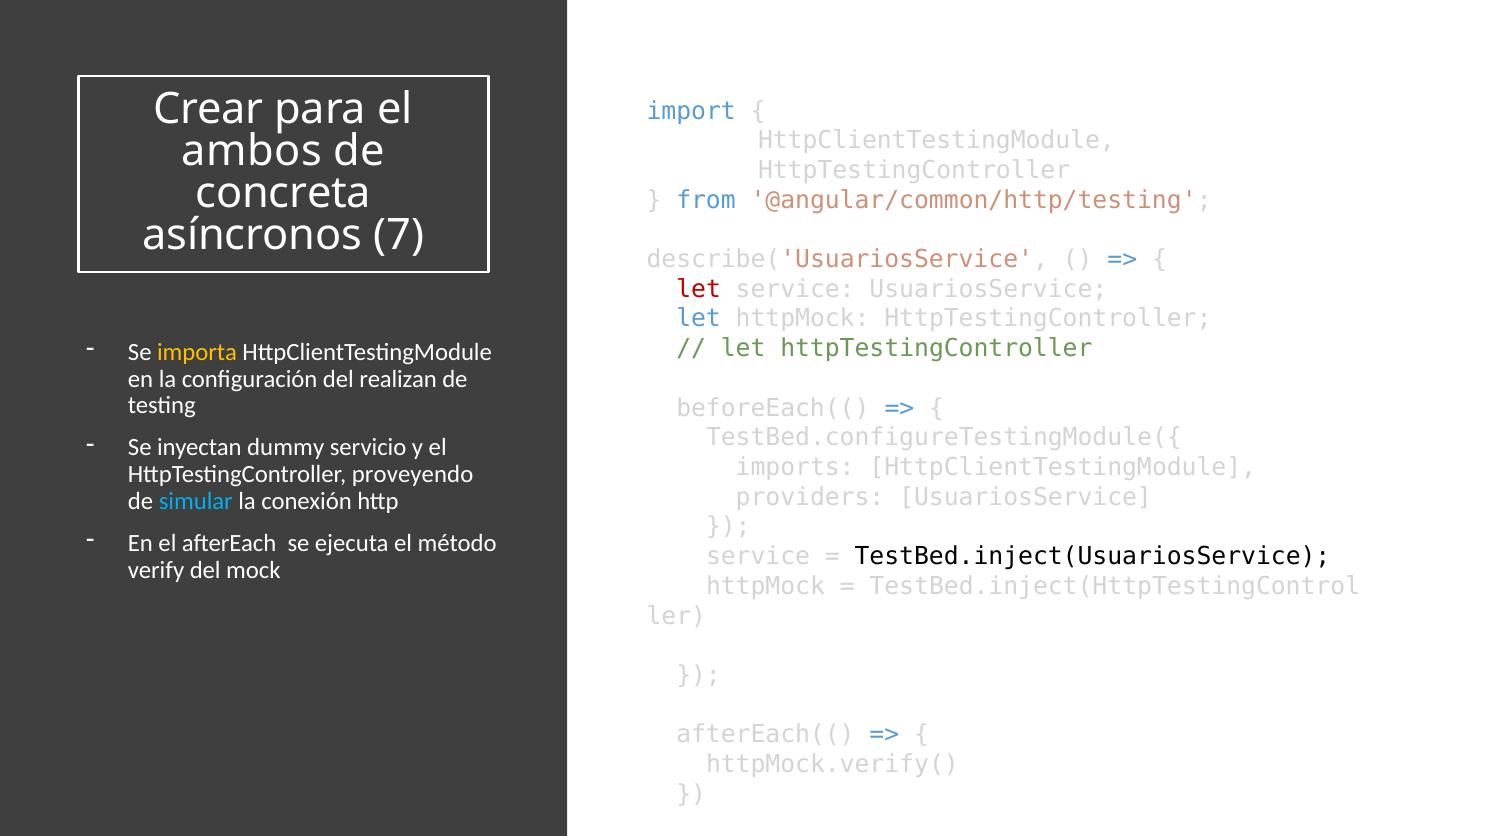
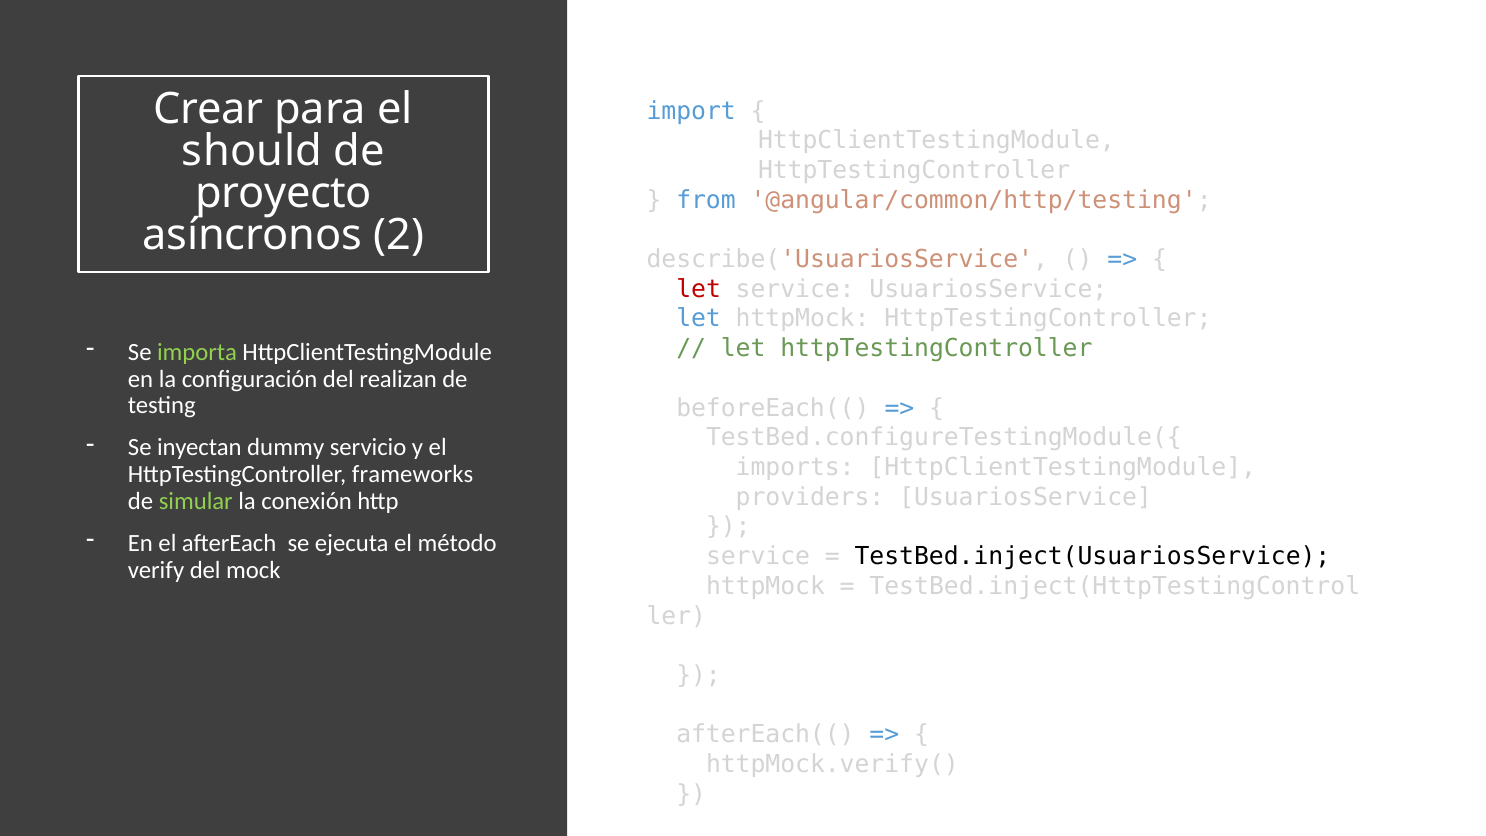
ambos: ambos -> should
concreta: concreta -> proyecto
7: 7 -> 2
importa colour: yellow -> light green
proveyendo: proveyendo -> frameworks
simular colour: light blue -> light green
